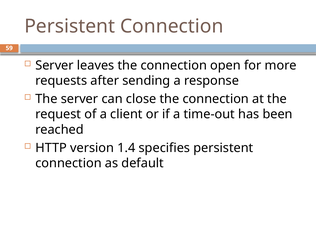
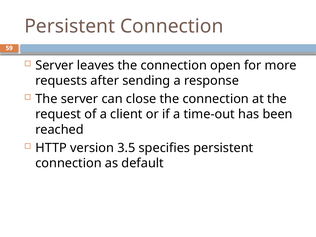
1.4: 1.4 -> 3.5
